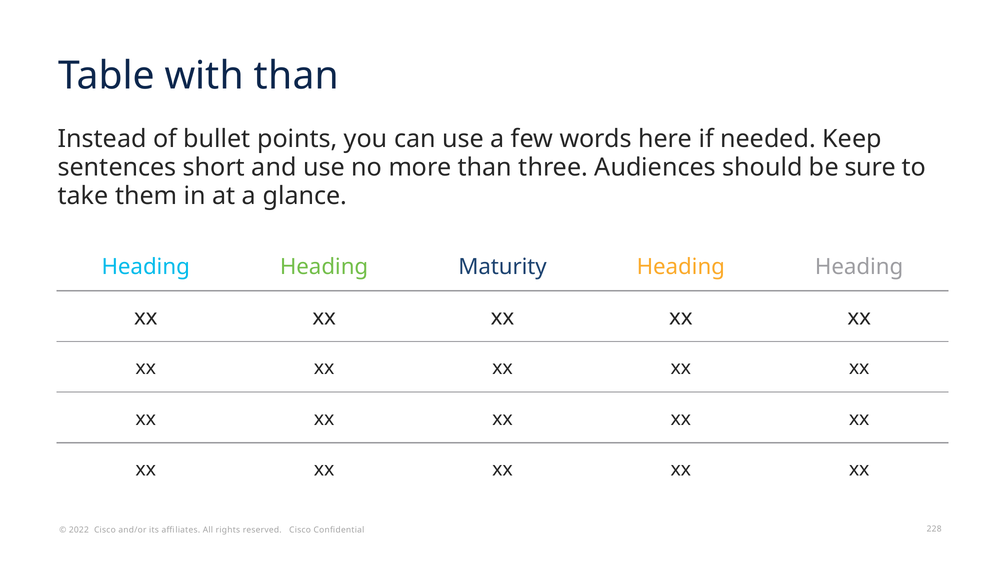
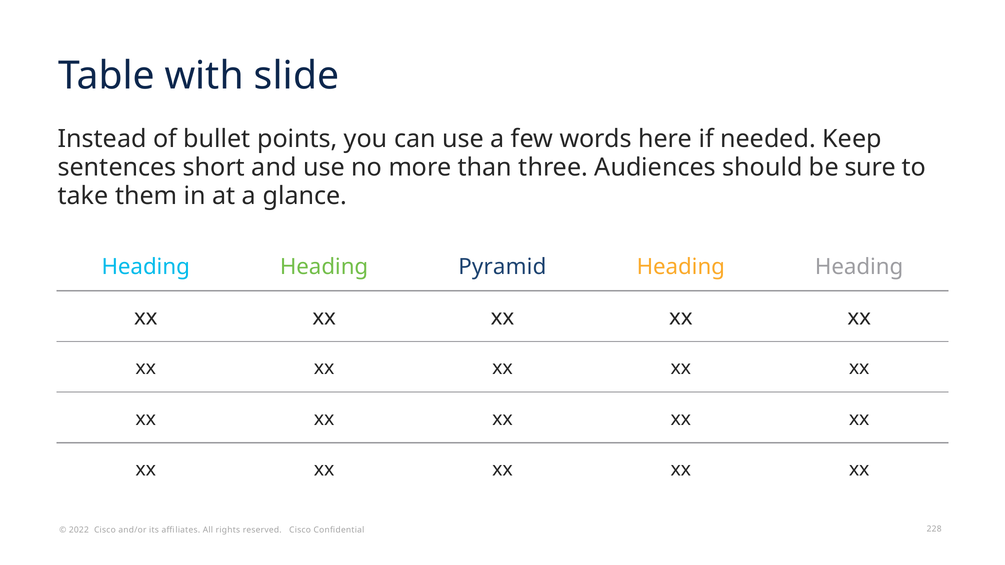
with than: than -> slide
Maturity: Maturity -> Pyramid
